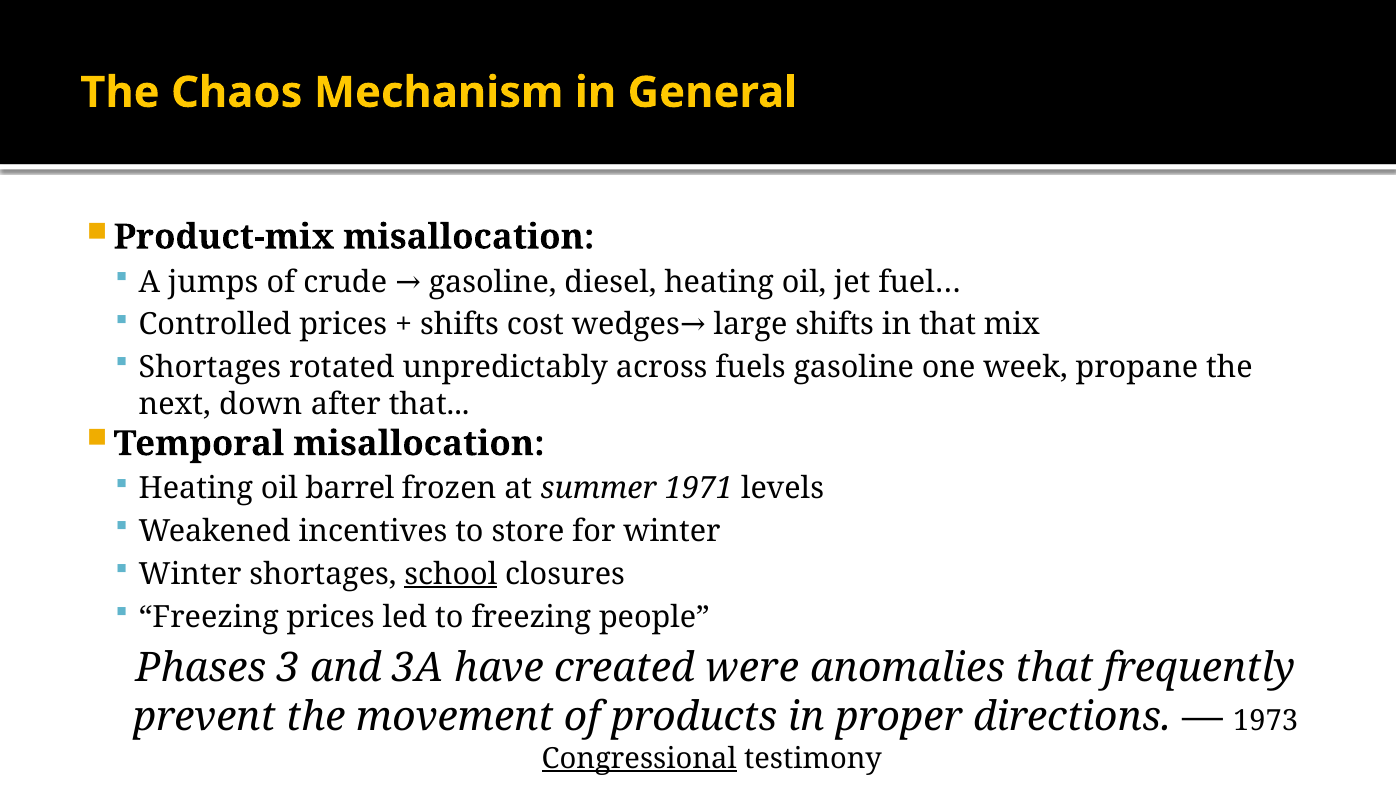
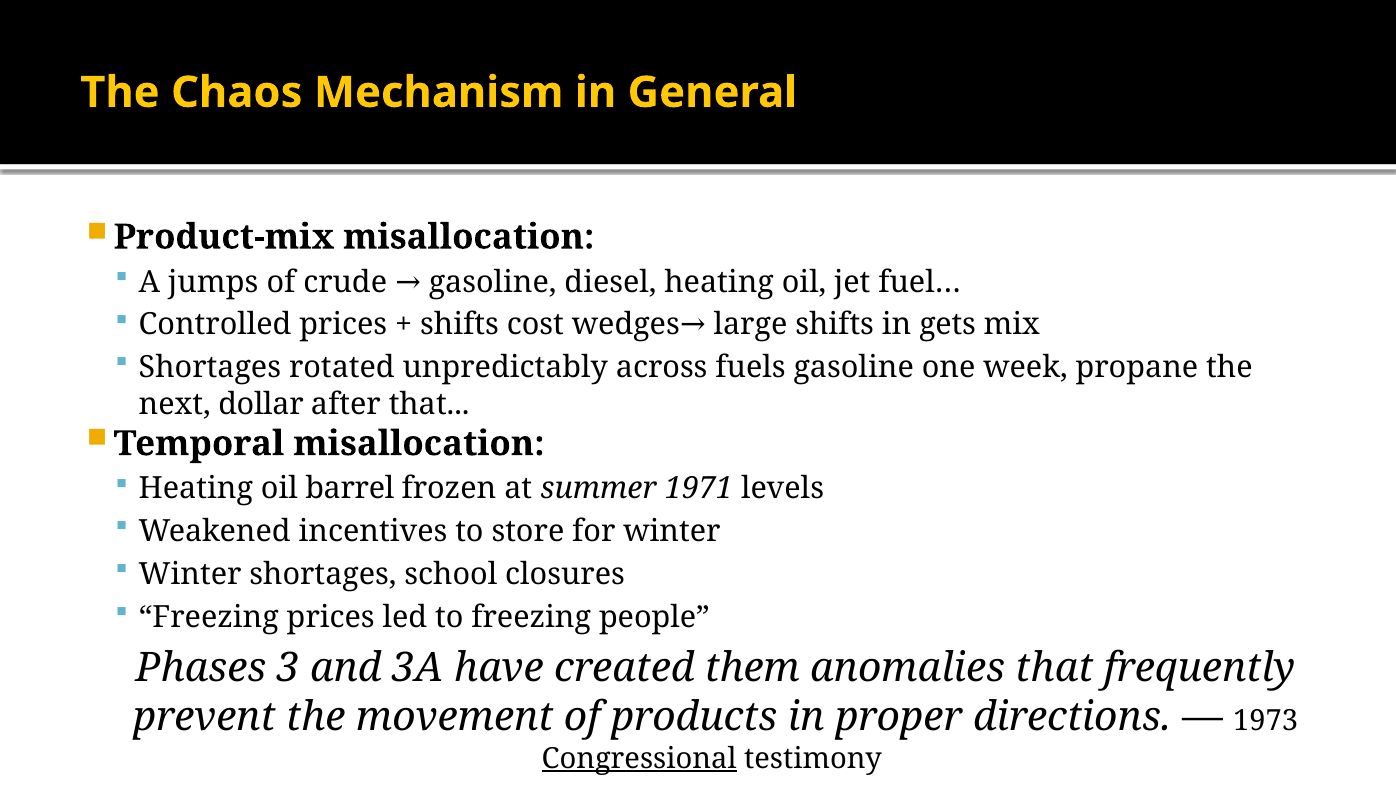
in that: that -> gets
down: down -> dollar
school underline: present -> none
were: were -> them
